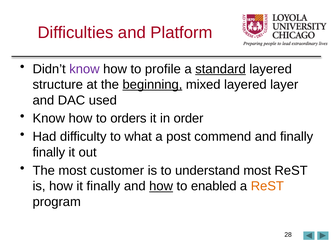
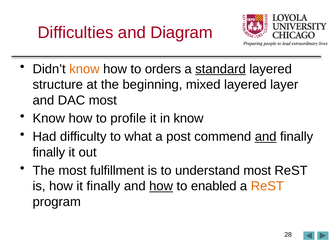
Platform: Platform -> Diagram
know at (84, 69) colour: purple -> orange
profile: profile -> orders
beginning underline: present -> none
DAC used: used -> most
orders: orders -> profile
in order: order -> know
and at (266, 136) underline: none -> present
customer: customer -> fulfillment
